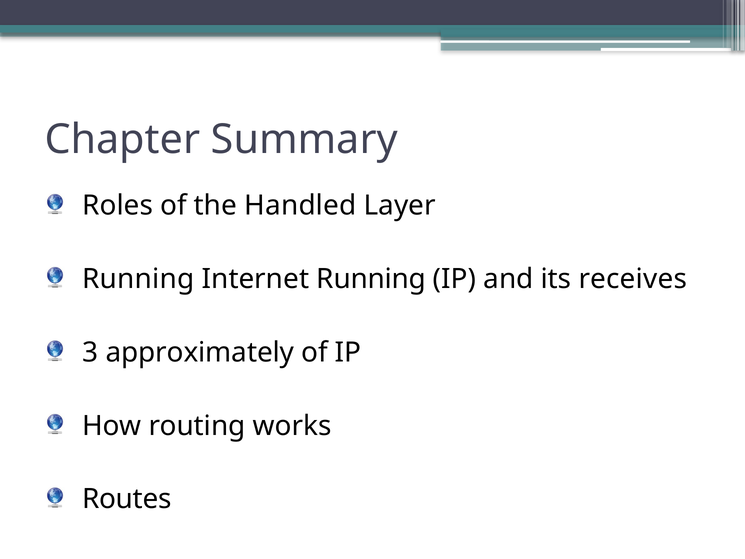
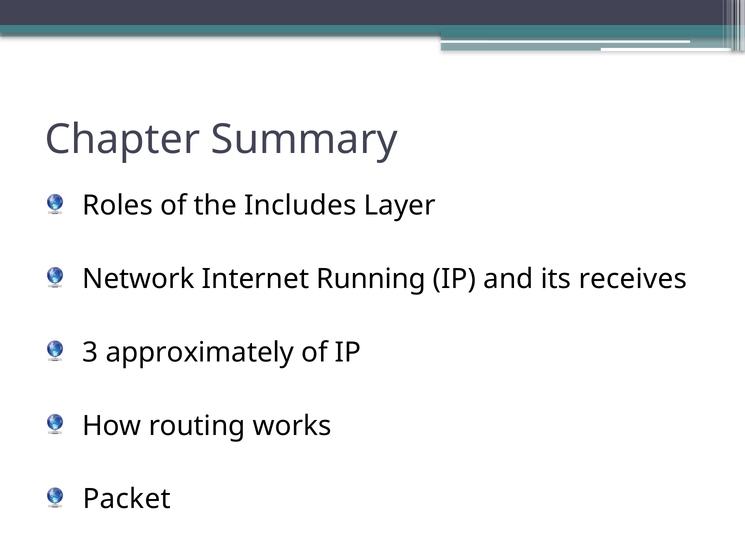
Handled: Handled -> Includes
Running at (138, 279): Running -> Network
Routes: Routes -> Packet
